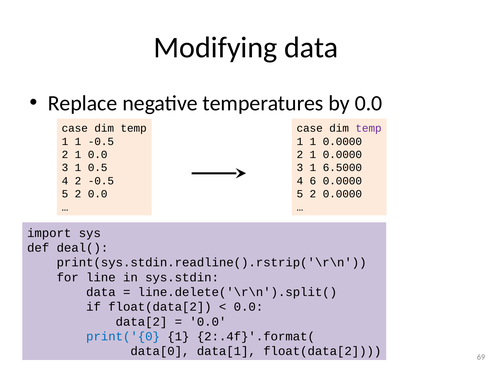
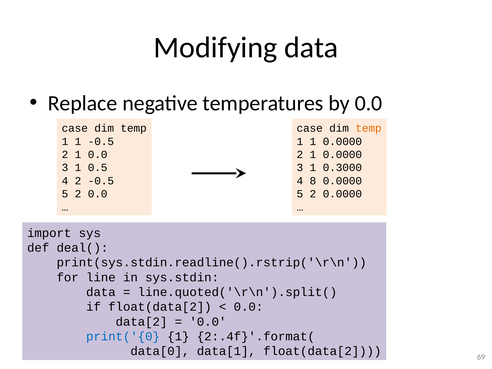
temp at (369, 128) colour: purple -> orange
6.5000: 6.5000 -> 0.3000
6: 6 -> 8
line.delete('\r\n').split(: line.delete('\r\n').split( -> line.quoted('\r\n').split(
